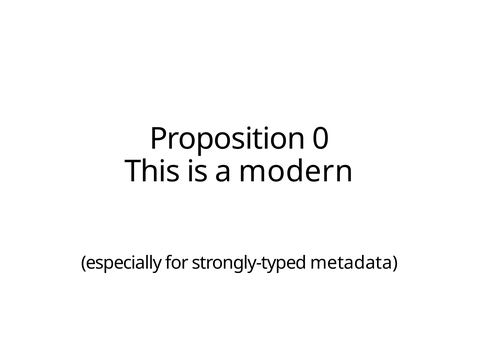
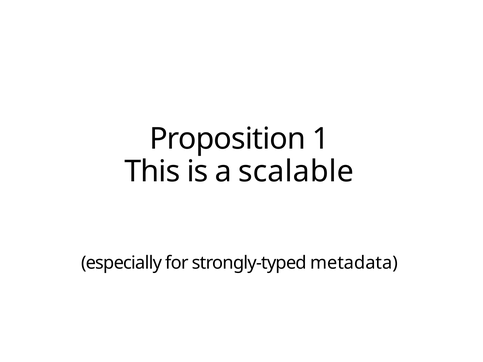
0: 0 -> 1
modern: modern -> scalable
